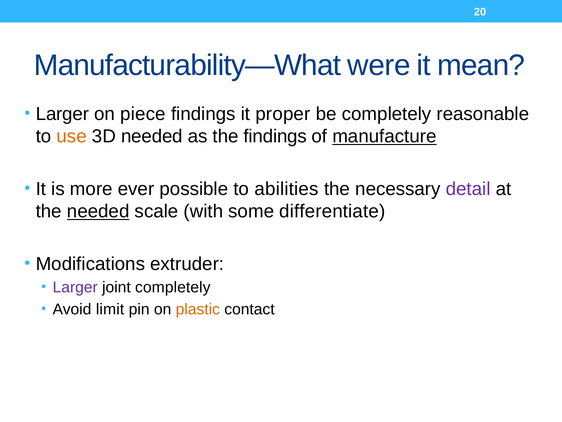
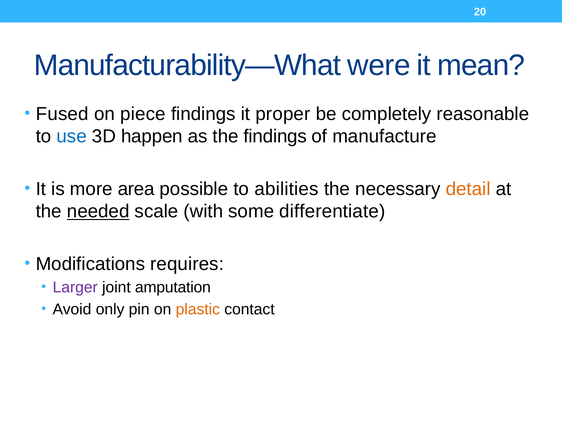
Larger at (62, 114): Larger -> Fused
use colour: orange -> blue
3D needed: needed -> happen
manufacture underline: present -> none
ever: ever -> area
detail colour: purple -> orange
extruder: extruder -> requires
joint completely: completely -> amputation
limit: limit -> only
